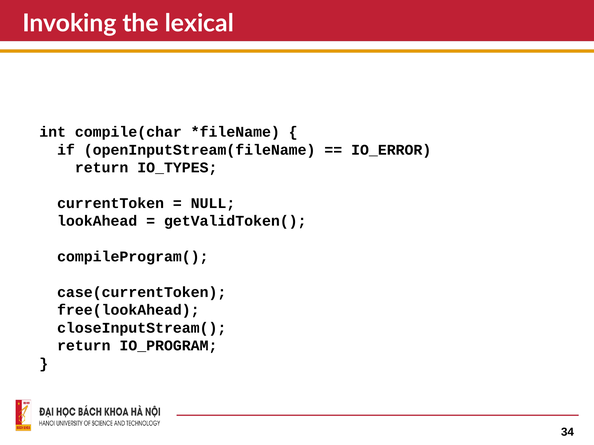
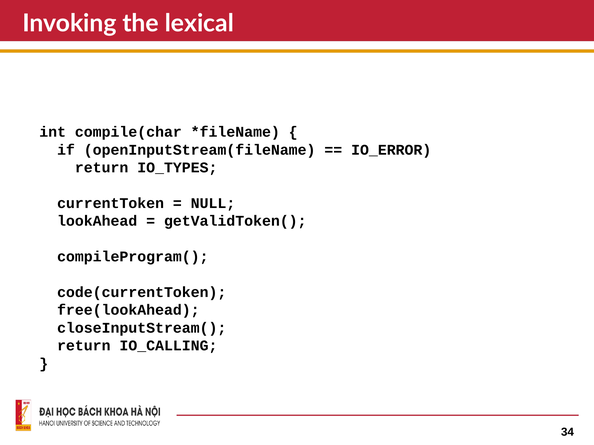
case(currentToken: case(currentToken -> code(currentToken
IO_PROGRAM: IO_PROGRAM -> IO_CALLING
